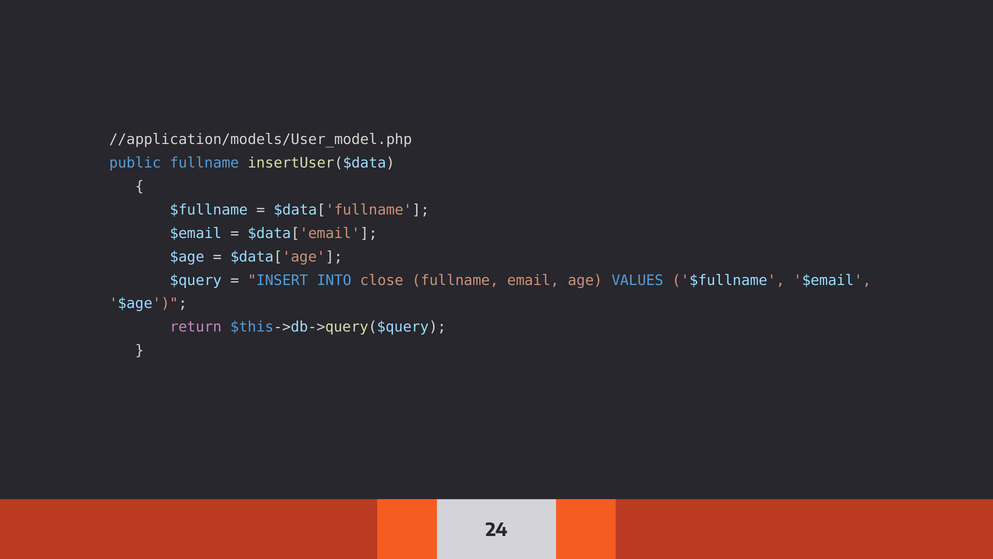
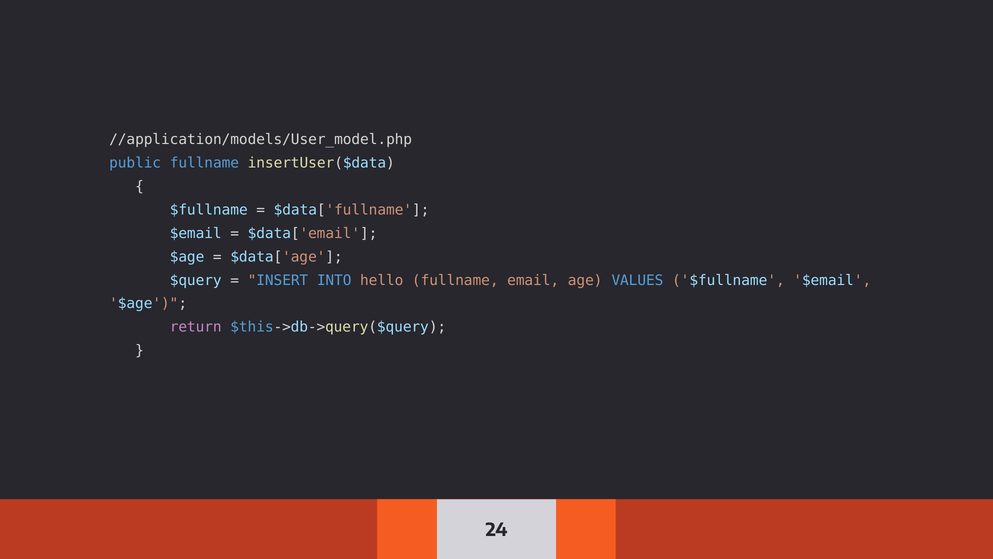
close: close -> hello
